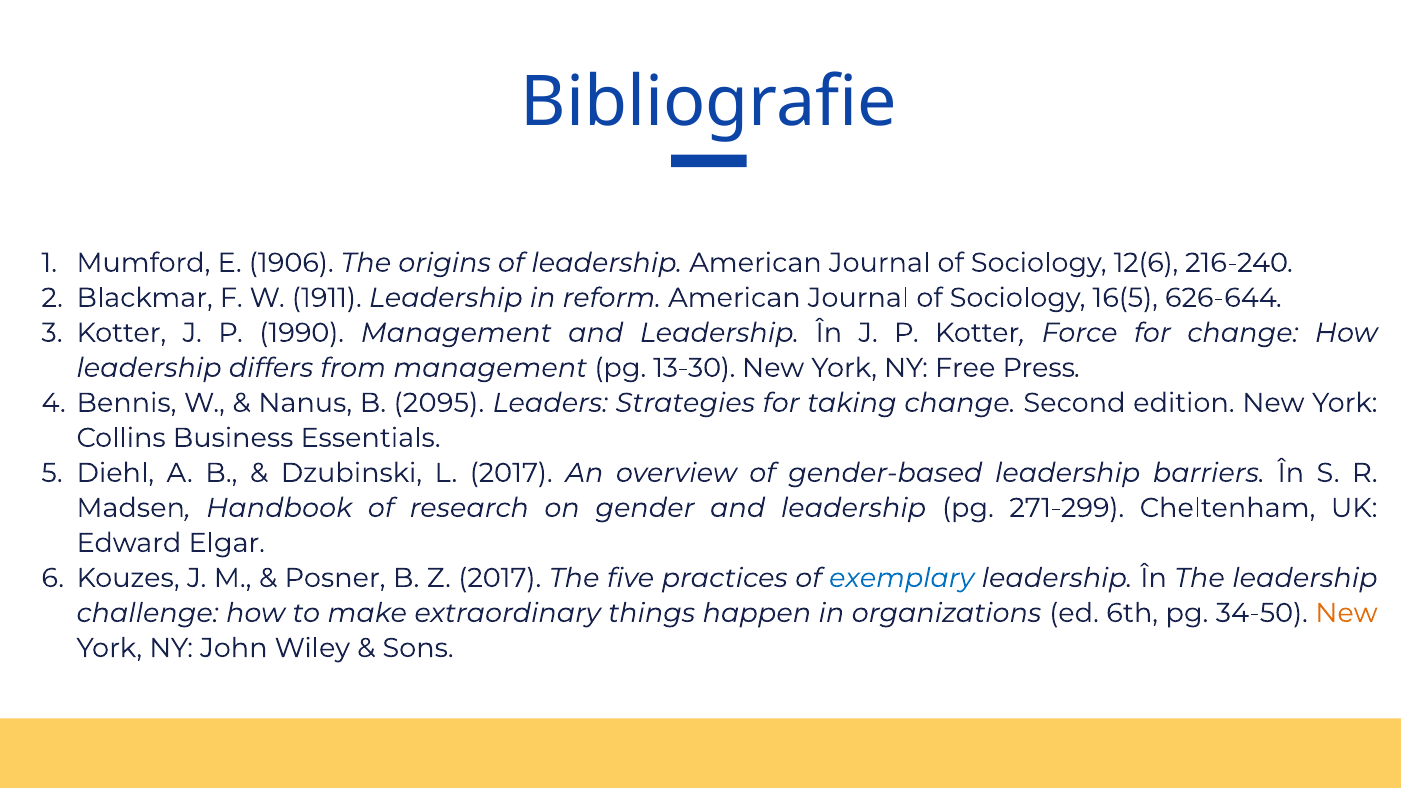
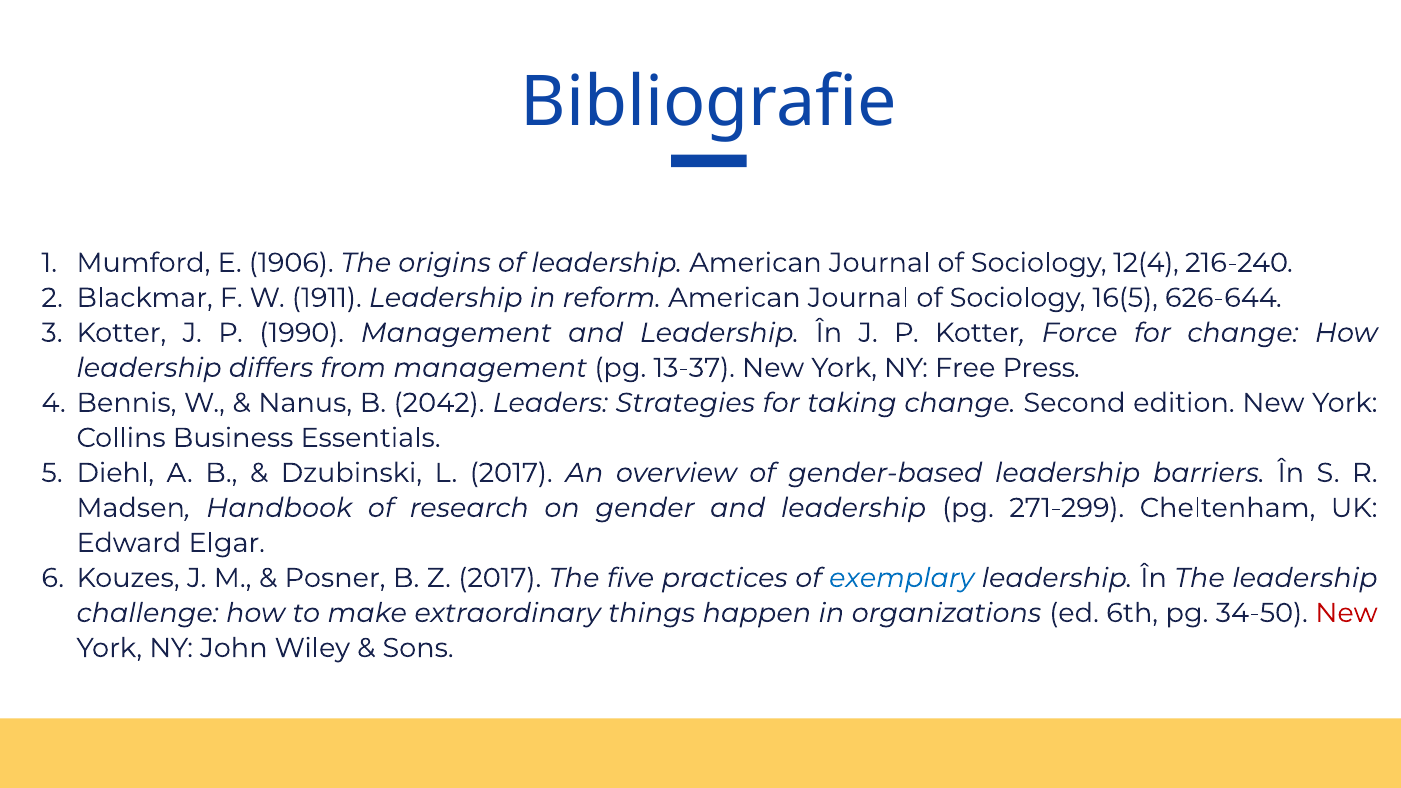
12(6: 12(6 -> 12(4
13-30: 13-30 -> 13-37
2095: 2095 -> 2042
New at (1346, 613) colour: orange -> red
